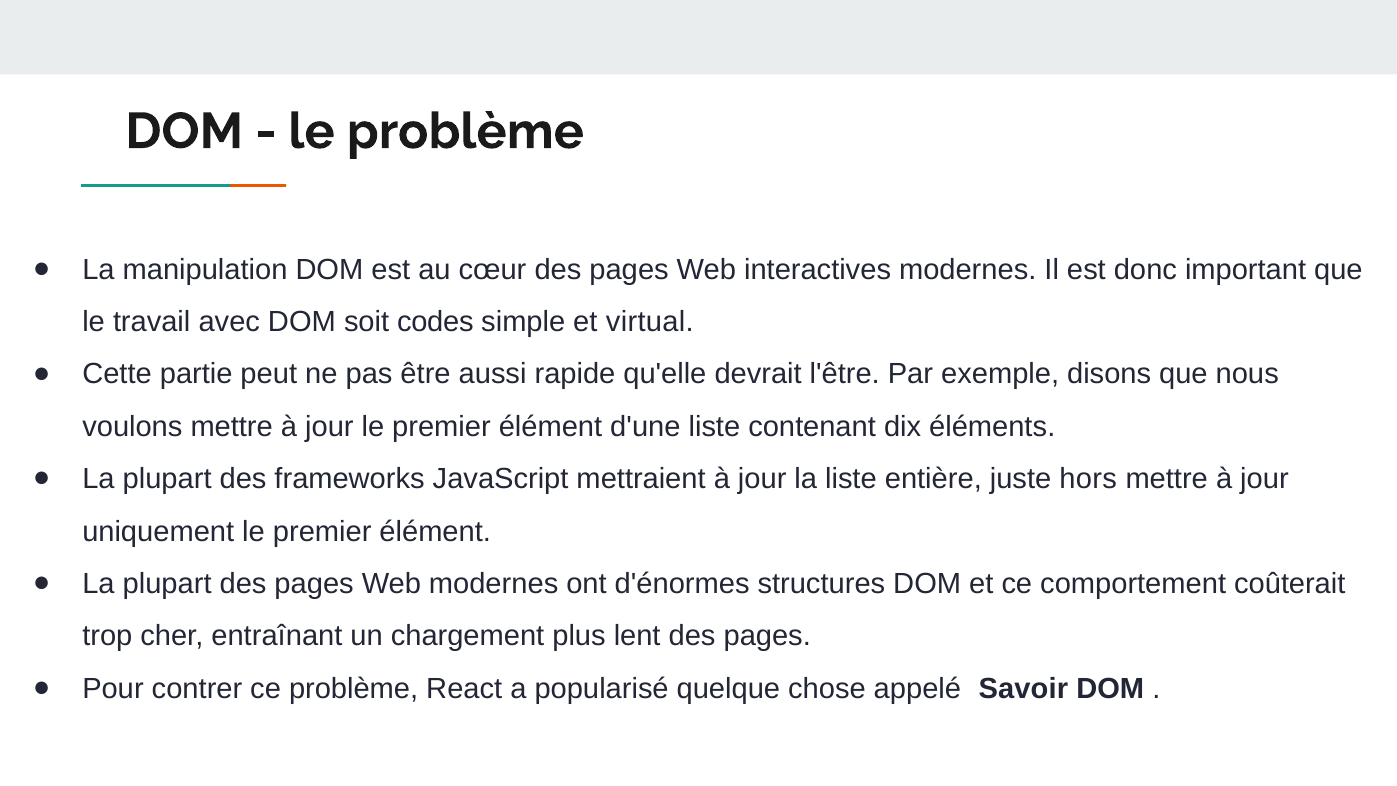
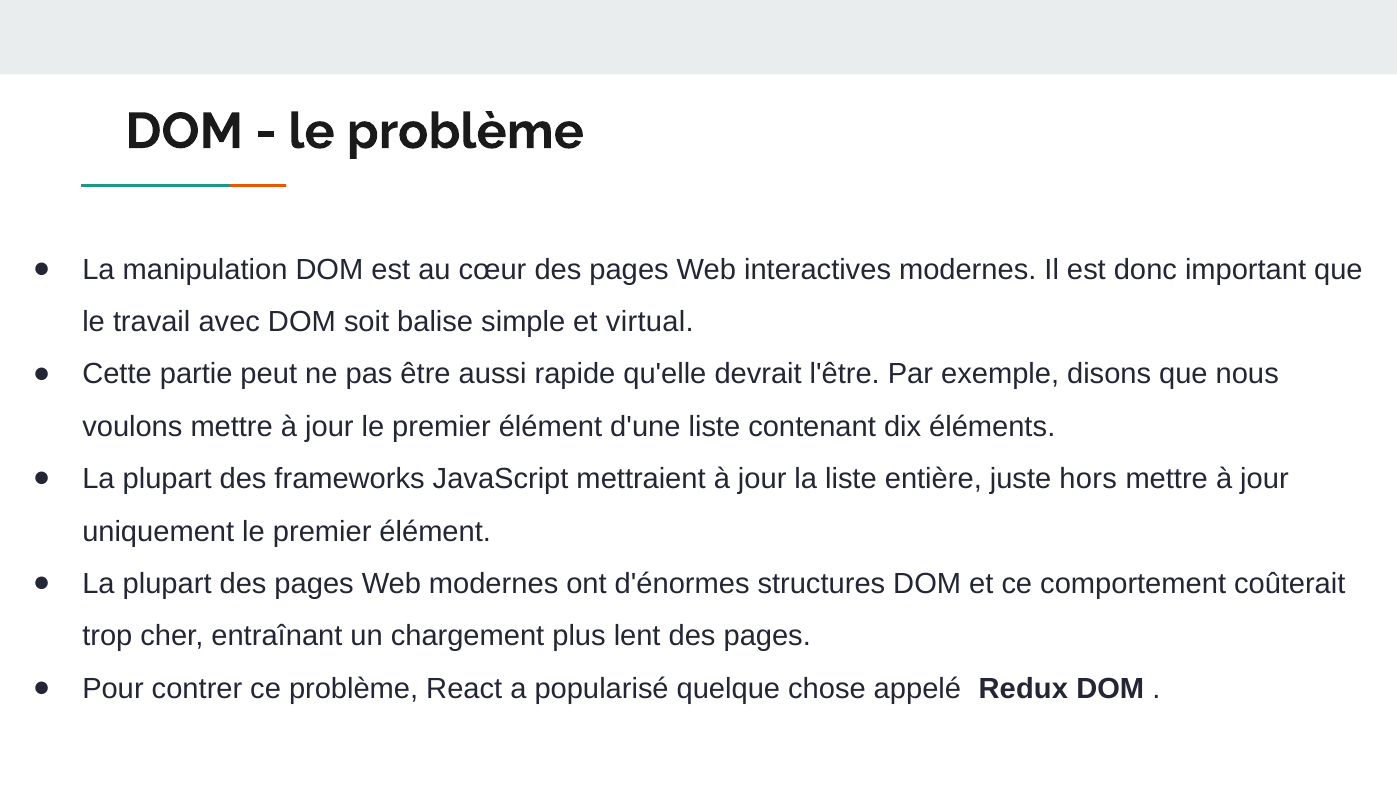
codes: codes -> balise
Savoir: Savoir -> Redux
